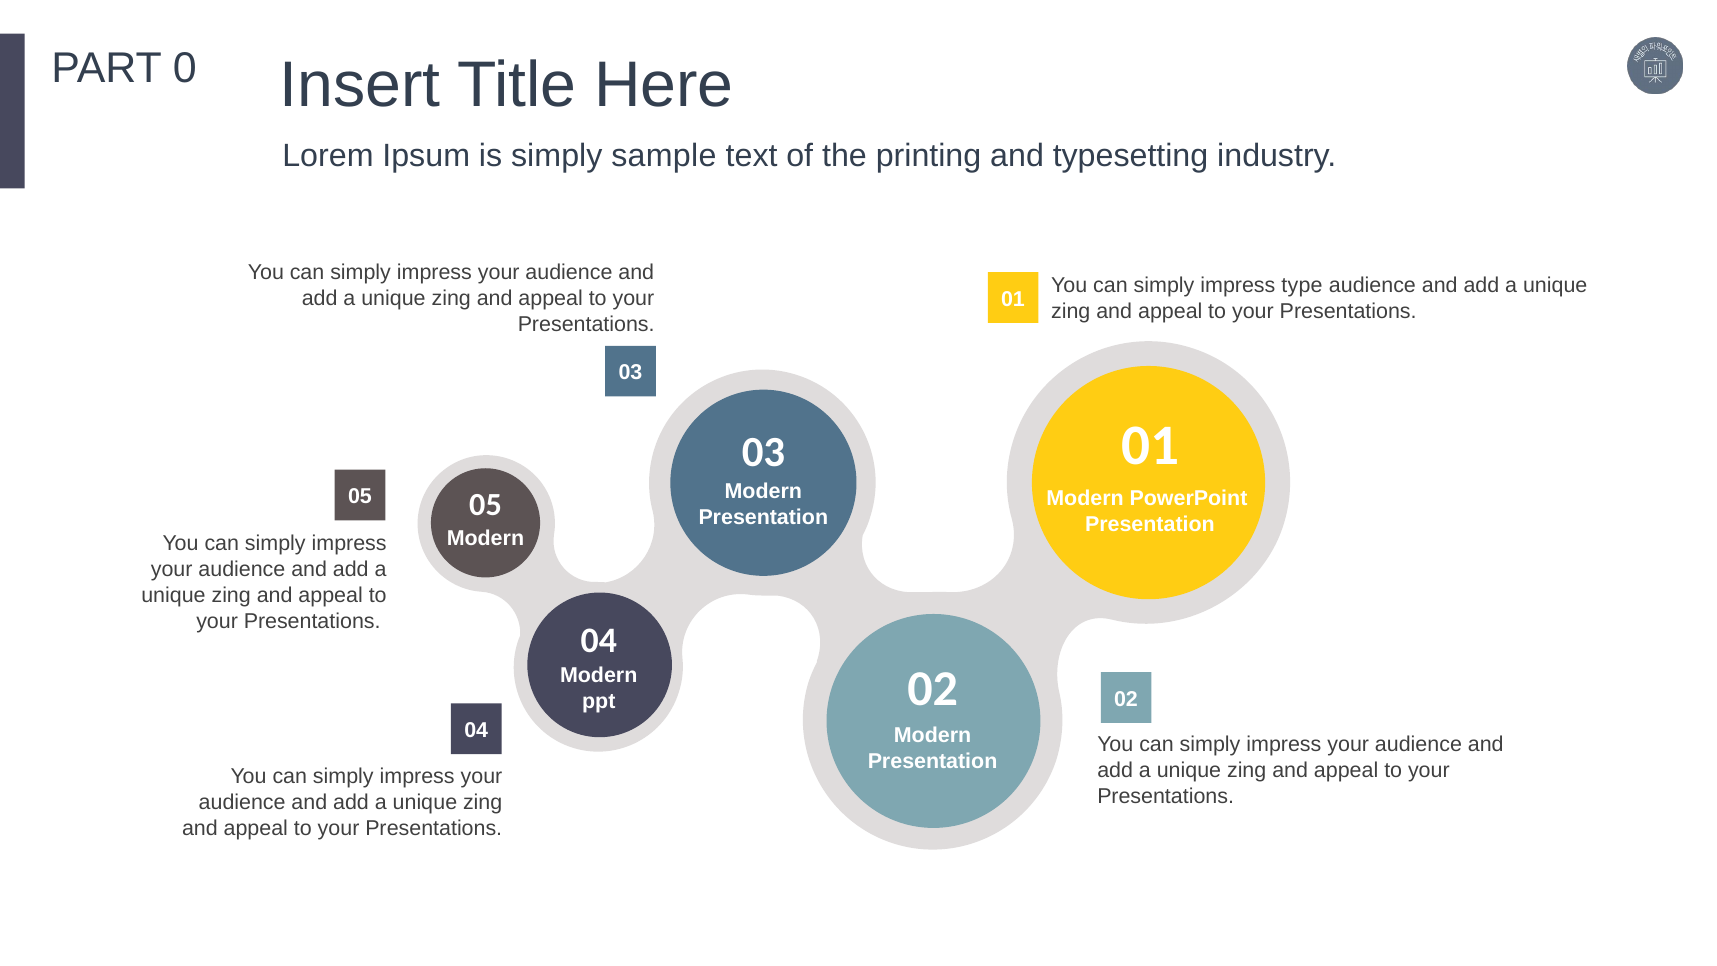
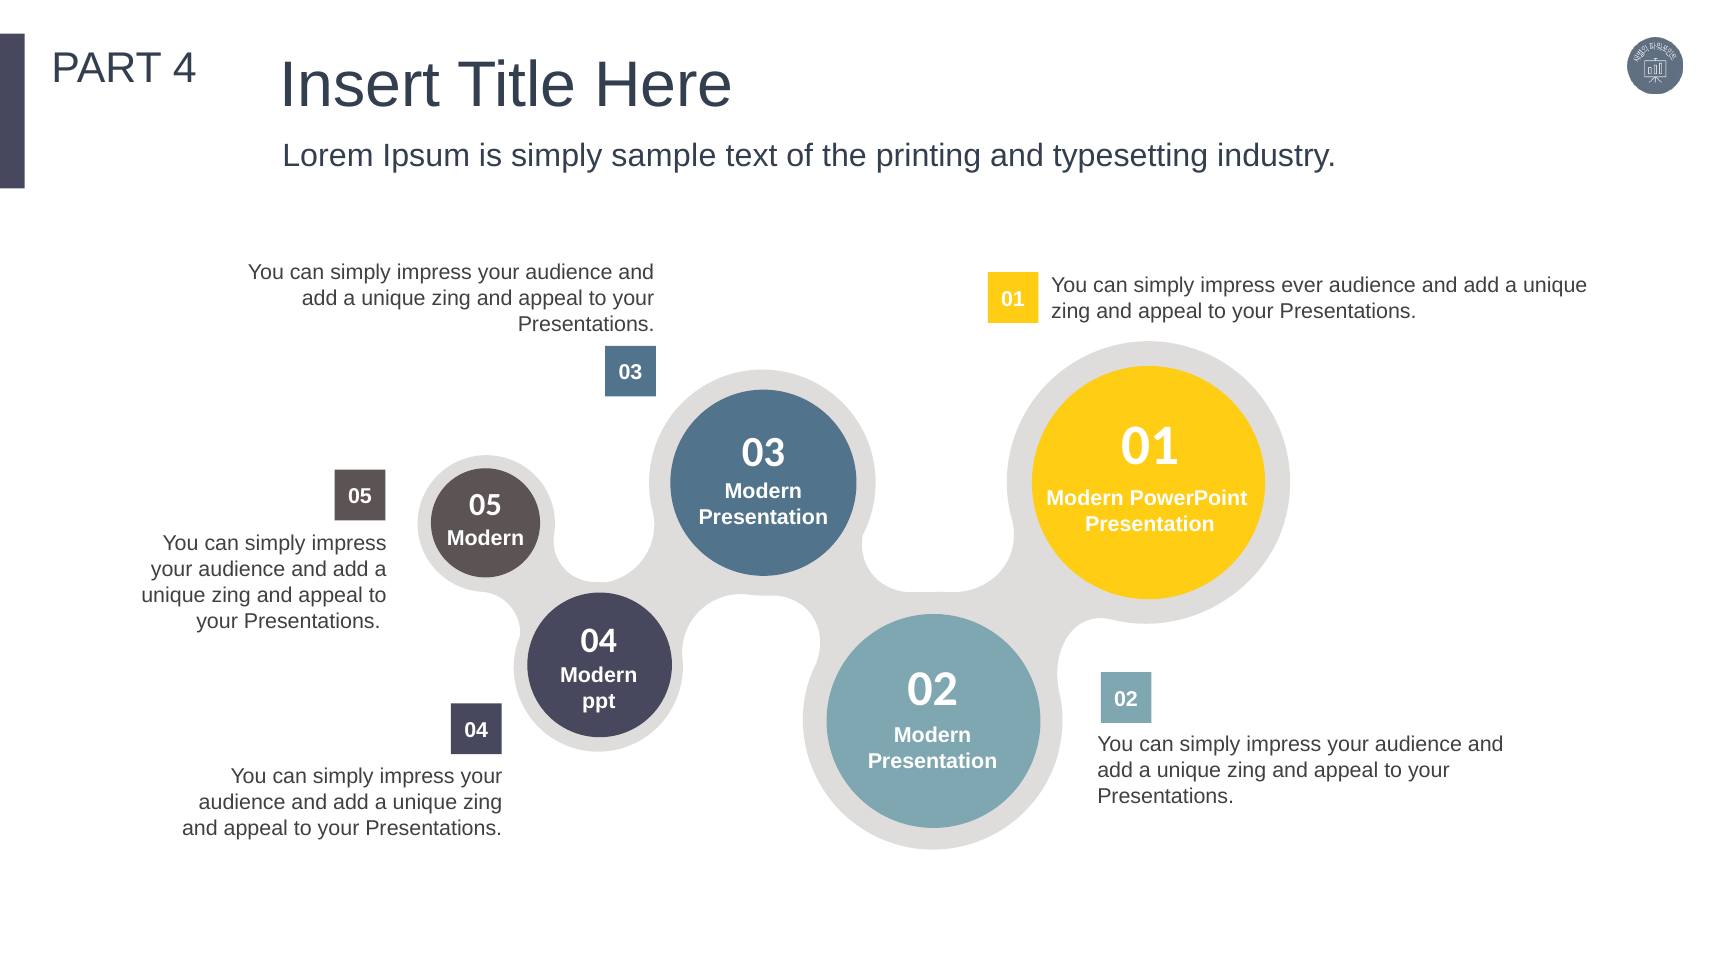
0: 0 -> 4
type: type -> ever
